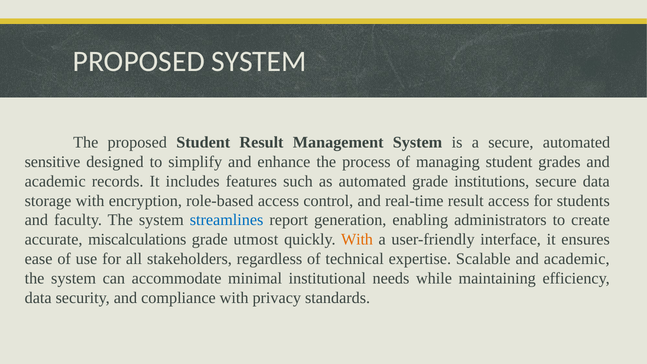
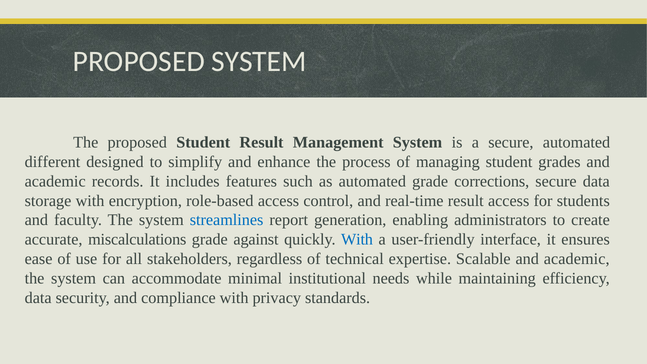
sensitive: sensitive -> different
institutions: institutions -> corrections
utmost: utmost -> against
With at (357, 239) colour: orange -> blue
